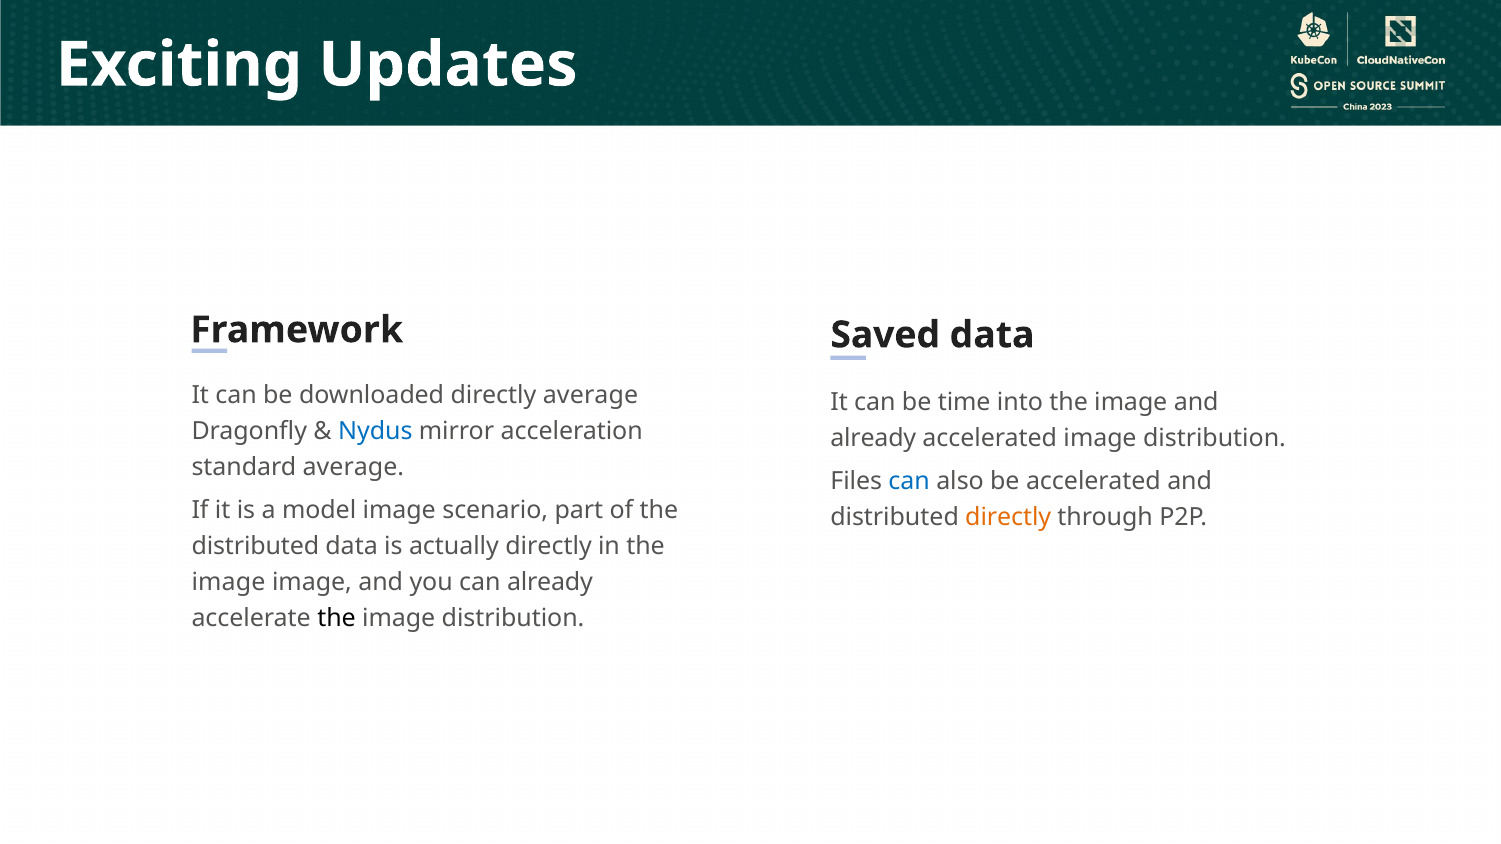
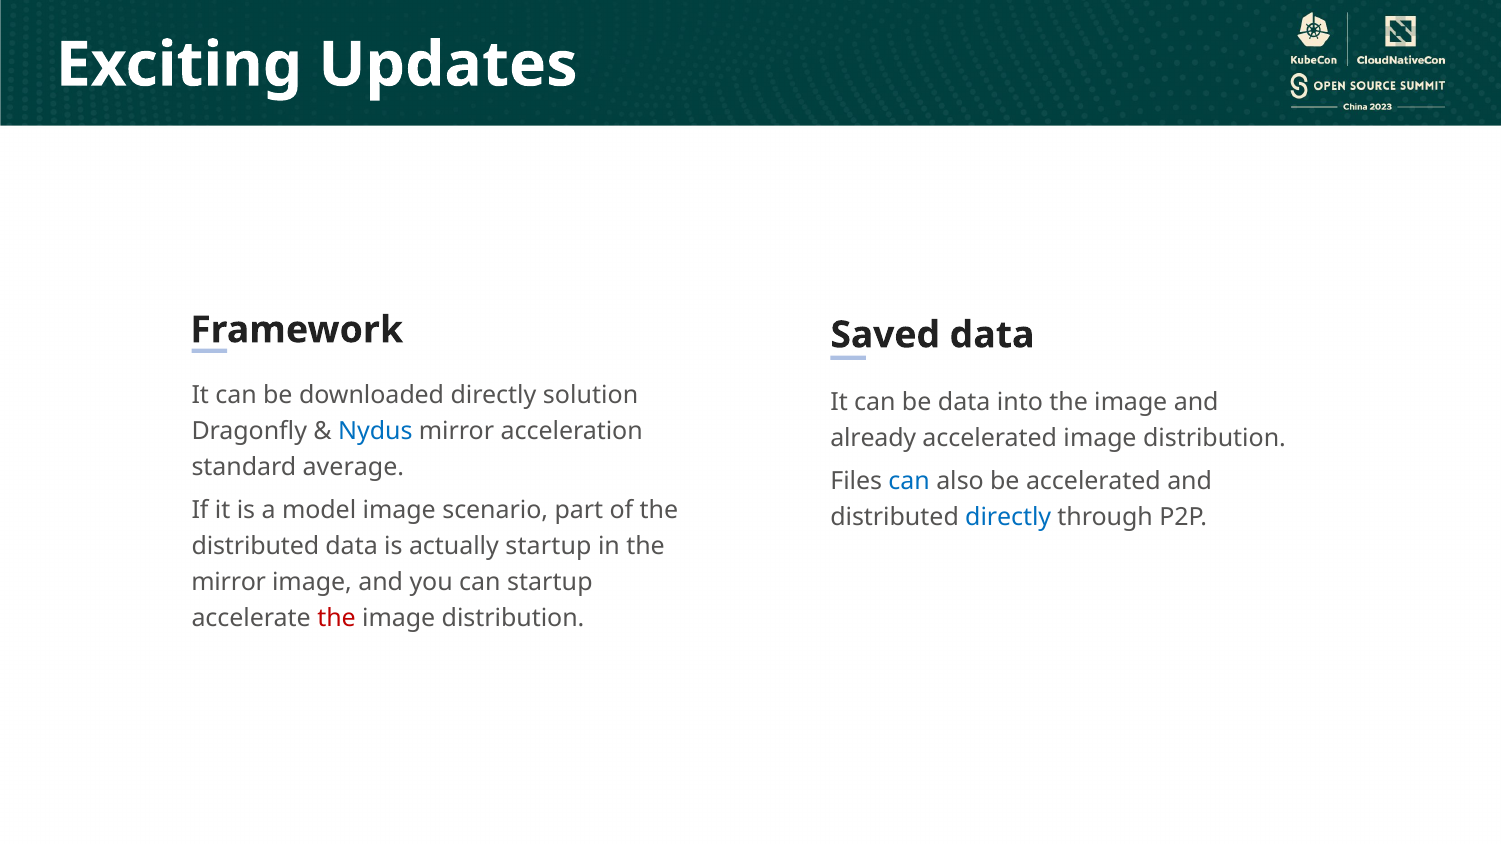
directly average: average -> solution
be time: time -> data
directly at (1008, 517) colour: orange -> blue
actually directly: directly -> startup
image at (228, 582): image -> mirror
can already: already -> startup
the at (337, 618) colour: black -> red
